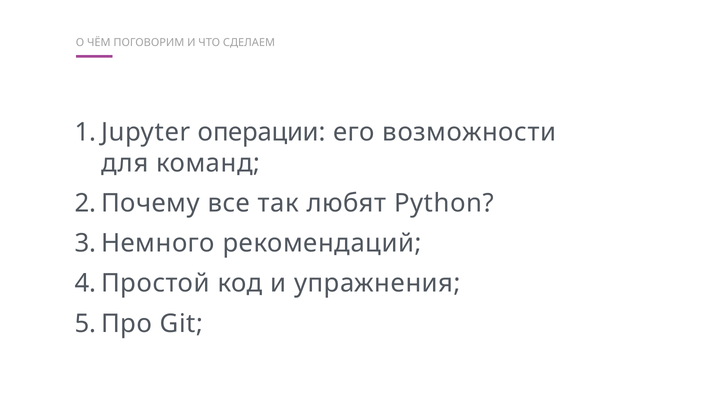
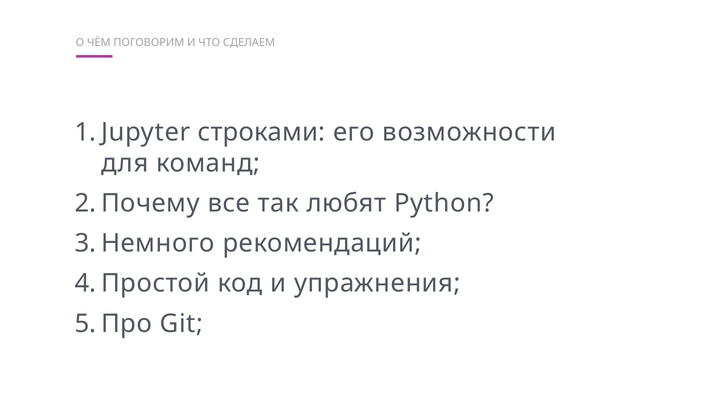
операции: операции -> строками
